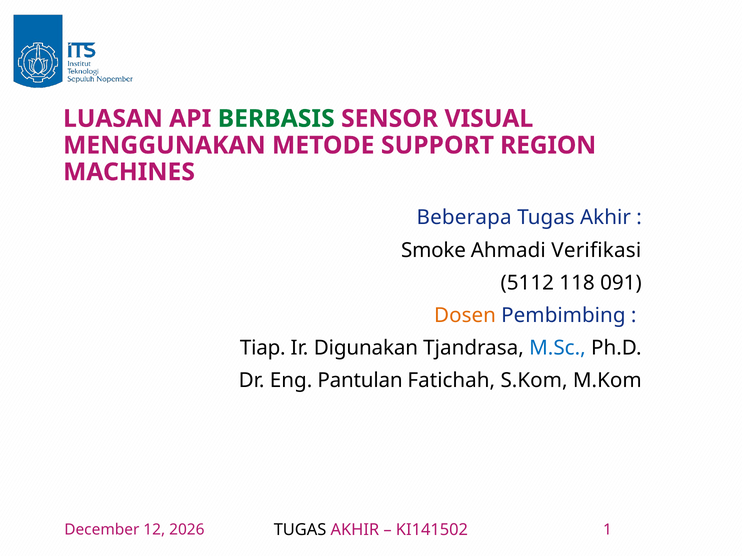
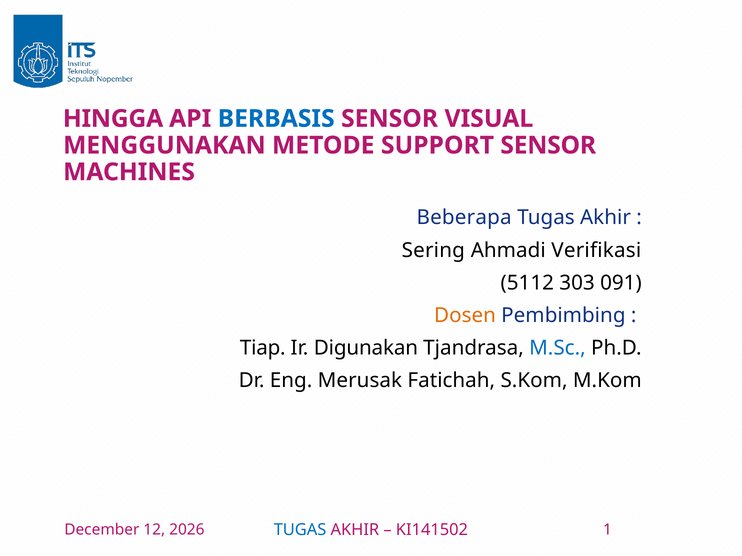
LUASAN: LUASAN -> HINGGA
BERBASIS colour: green -> blue
SUPPORT REGION: REGION -> SENSOR
Smoke: Smoke -> Sering
118: 118 -> 303
Pantulan: Pantulan -> Merusak
TUGAS at (300, 530) colour: black -> blue
